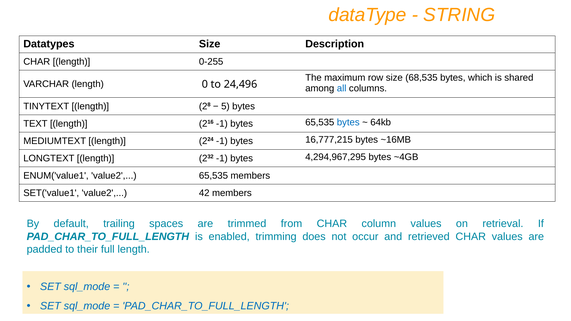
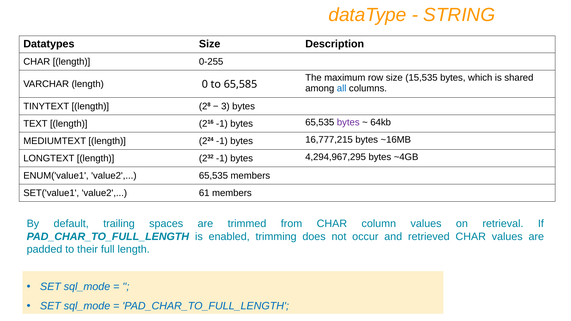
68,535: 68,535 -> 15,535
24,496: 24,496 -> 65,585
5: 5 -> 3
bytes at (348, 122) colour: blue -> purple
42: 42 -> 61
